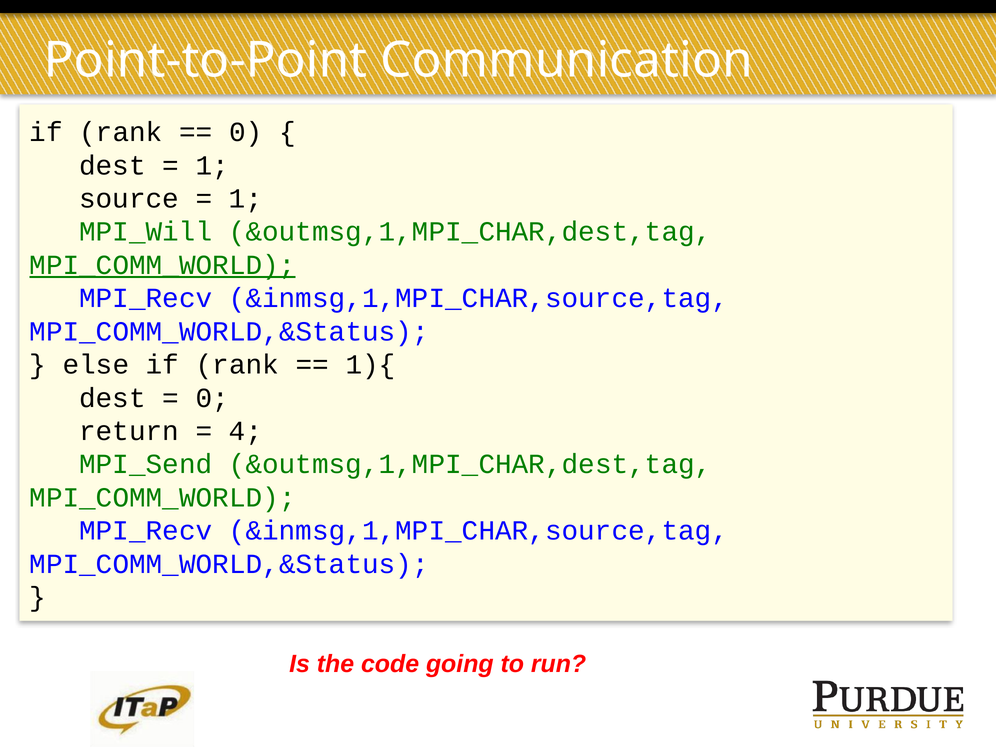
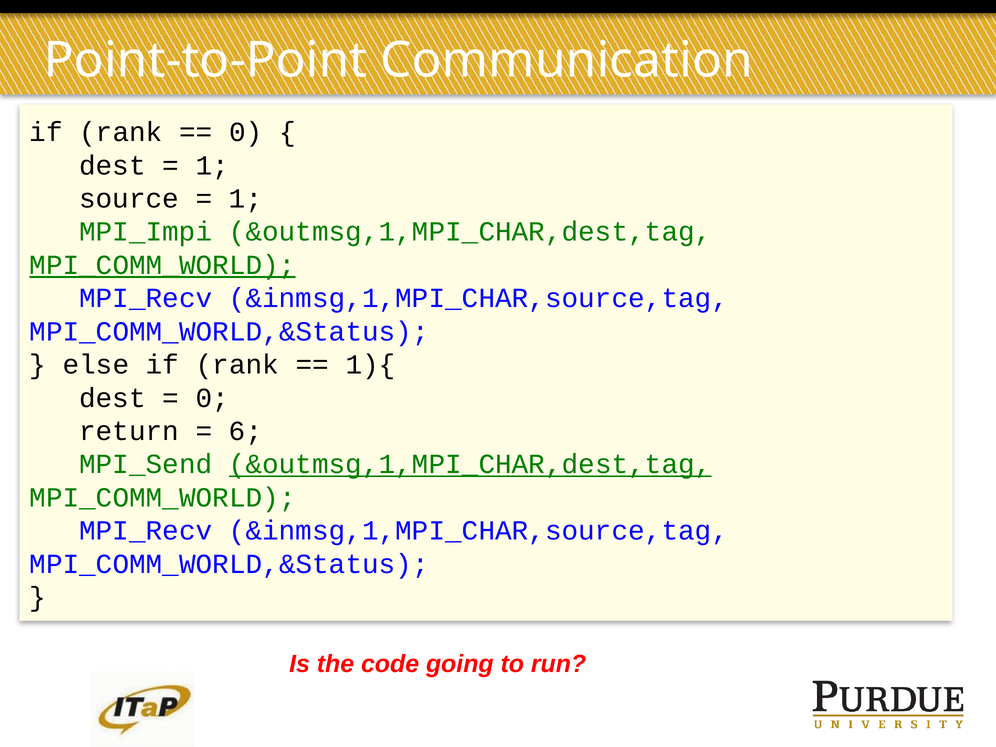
MPI_Will: MPI_Will -> MPI_Impi
4: 4 -> 6
&outmsg,1,MPI_CHAR,dest,tag at (470, 464) underline: none -> present
